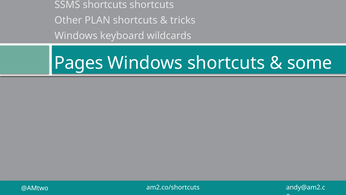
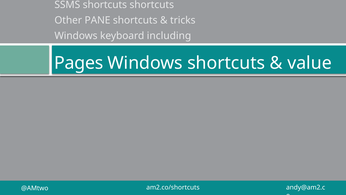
PLAN: PLAN -> PANE
wildcards: wildcards -> including
some: some -> value
